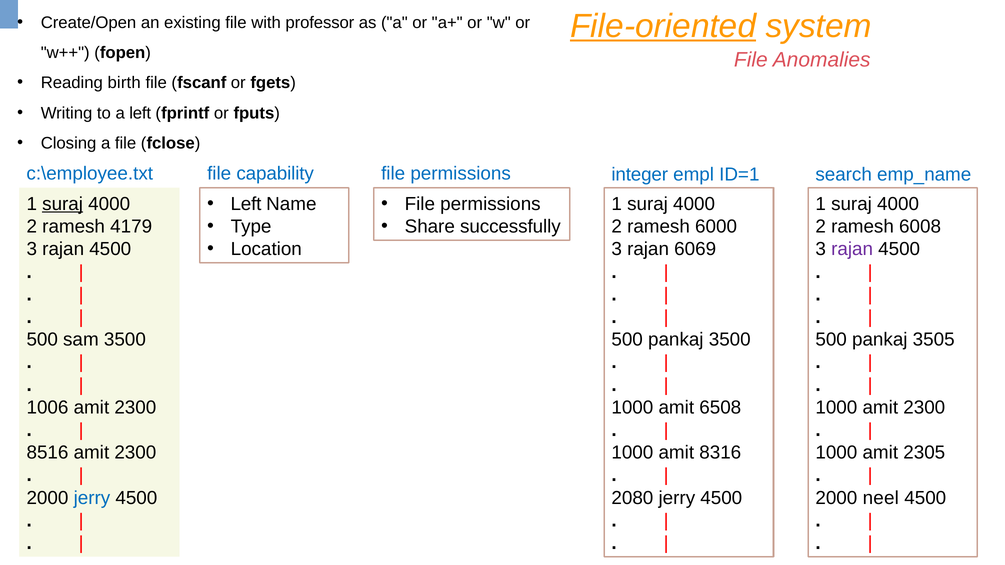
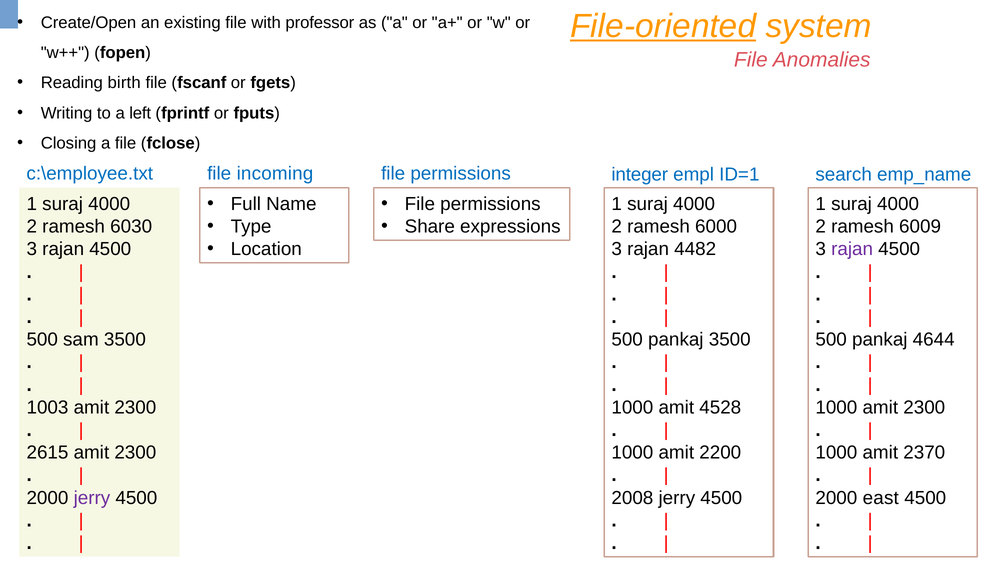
capability: capability -> incoming
Left at (246, 204): Left -> Full
suraj at (63, 204) underline: present -> none
successfully: successfully -> expressions
4179: 4179 -> 6030
6008: 6008 -> 6009
6069: 6069 -> 4482
3505: 3505 -> 4644
1006: 1006 -> 1003
6508: 6508 -> 4528
8516: 8516 -> 2615
8316: 8316 -> 2200
2305: 2305 -> 2370
jerry at (92, 498) colour: blue -> purple
2080: 2080 -> 2008
neel: neel -> east
